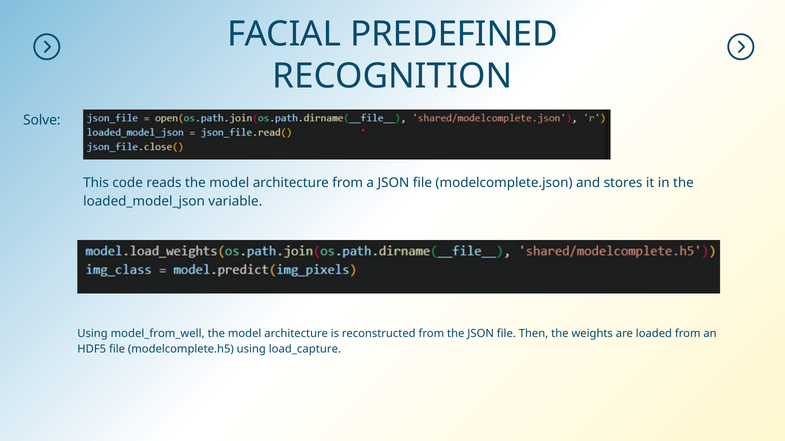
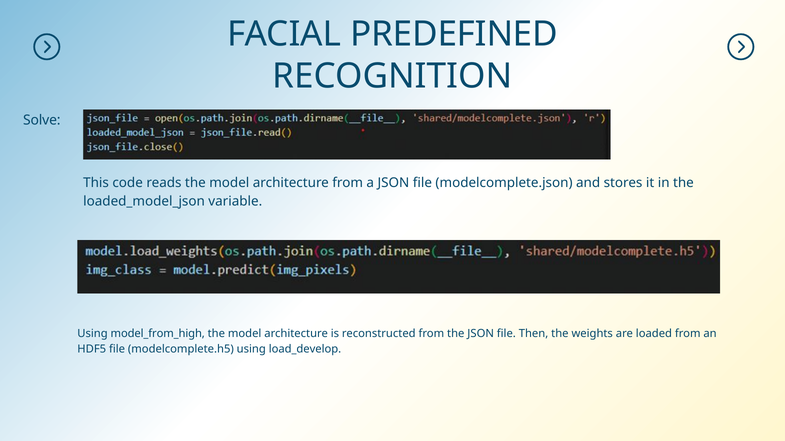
model_from_well: model_from_well -> model_from_high
load_capture: load_capture -> load_develop
